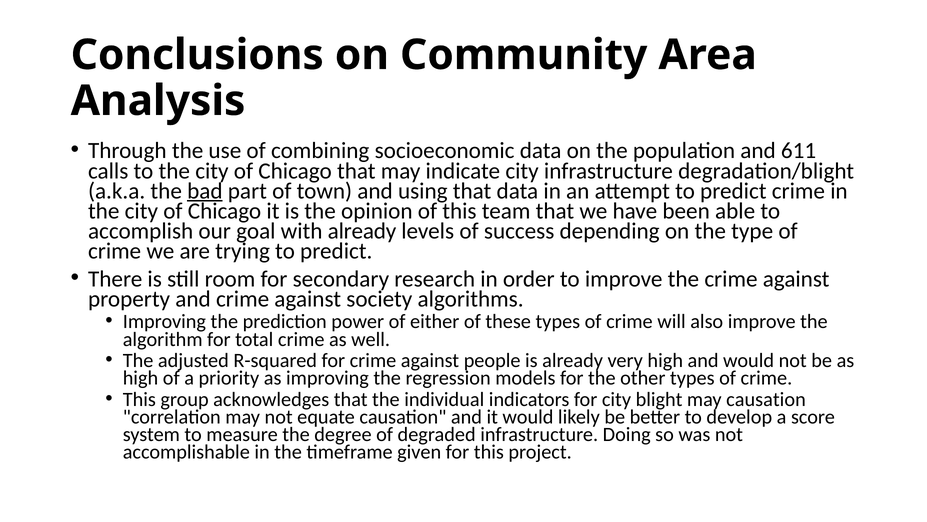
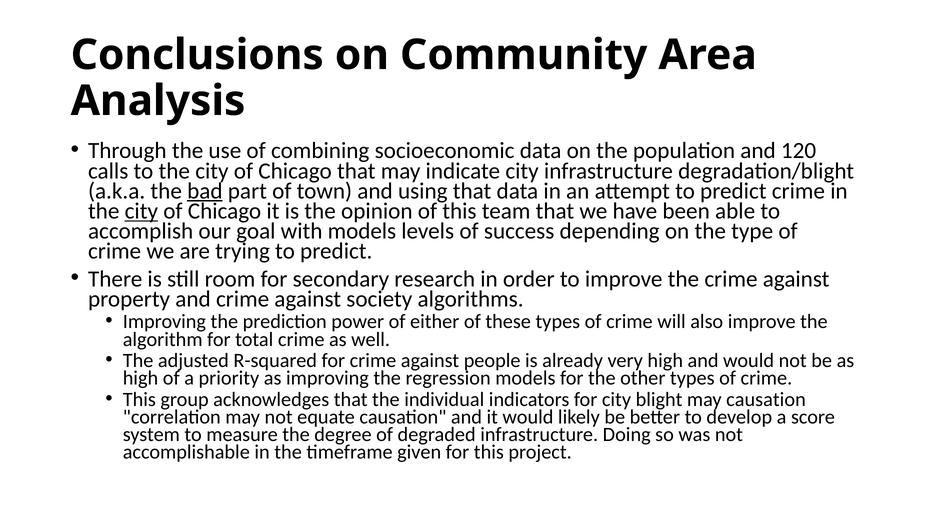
611: 611 -> 120
city at (141, 211) underline: none -> present
with already: already -> models
